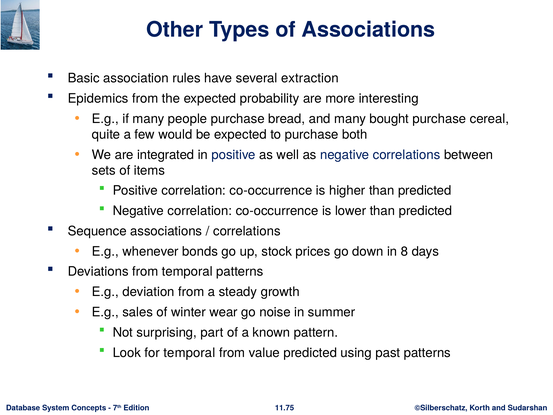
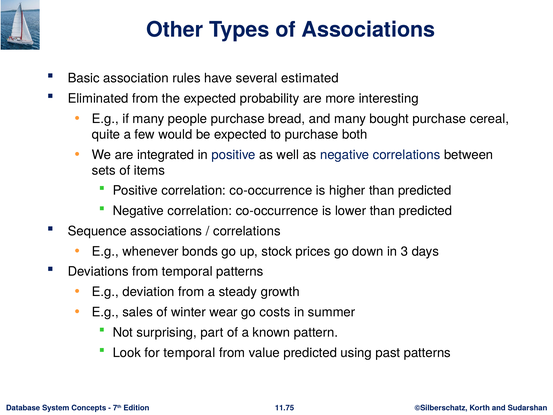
extraction: extraction -> estimated
Epidemics: Epidemics -> Eliminated
8: 8 -> 3
noise: noise -> costs
